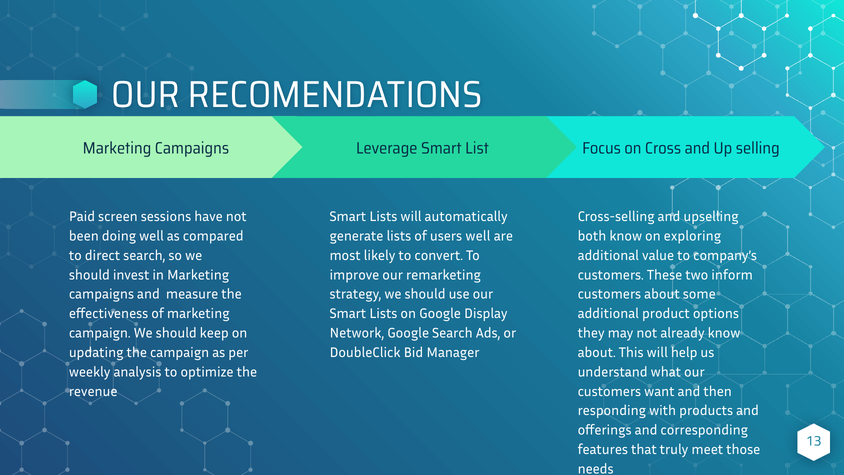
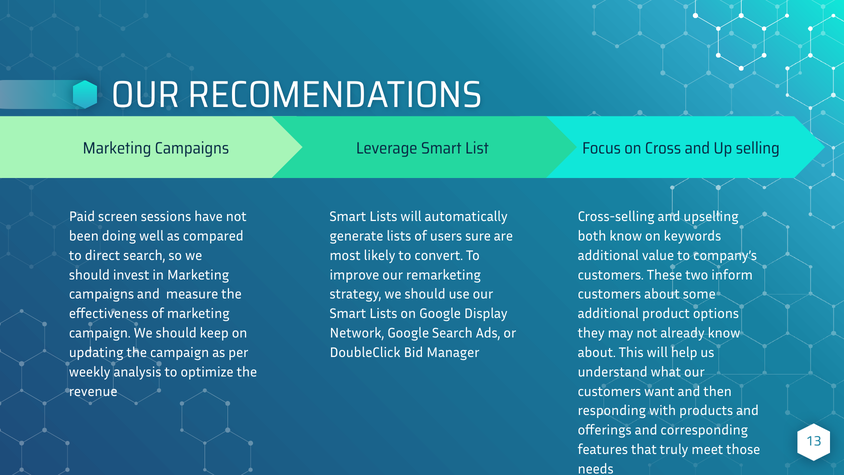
users well: well -> sure
exploring: exploring -> keywords
